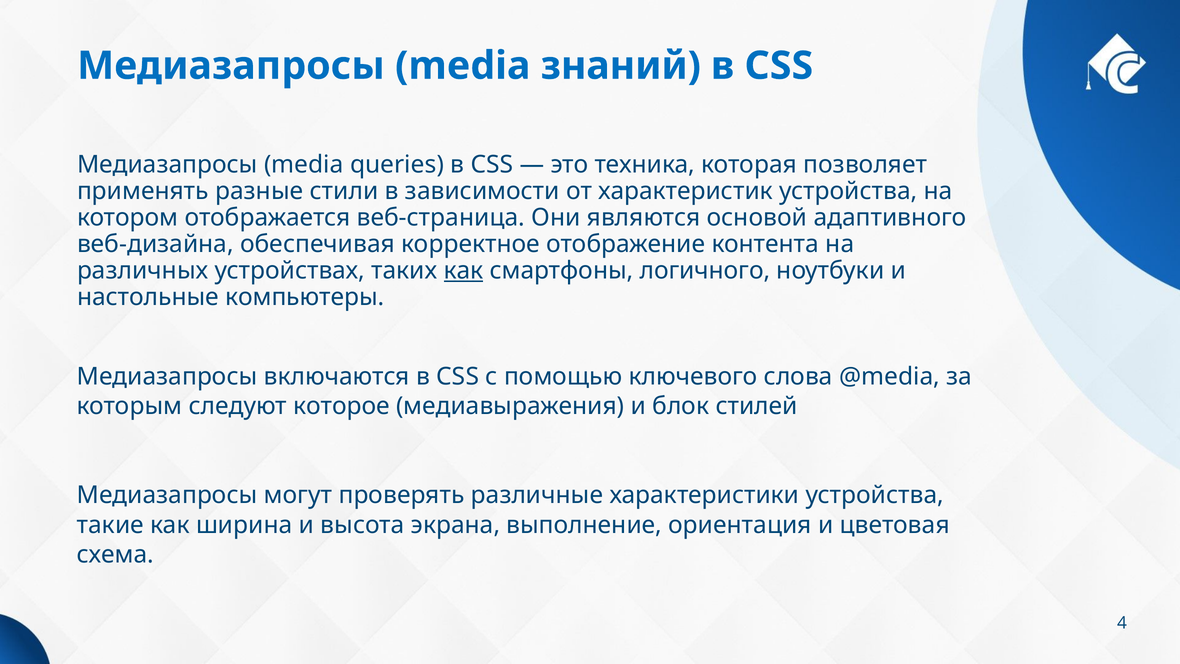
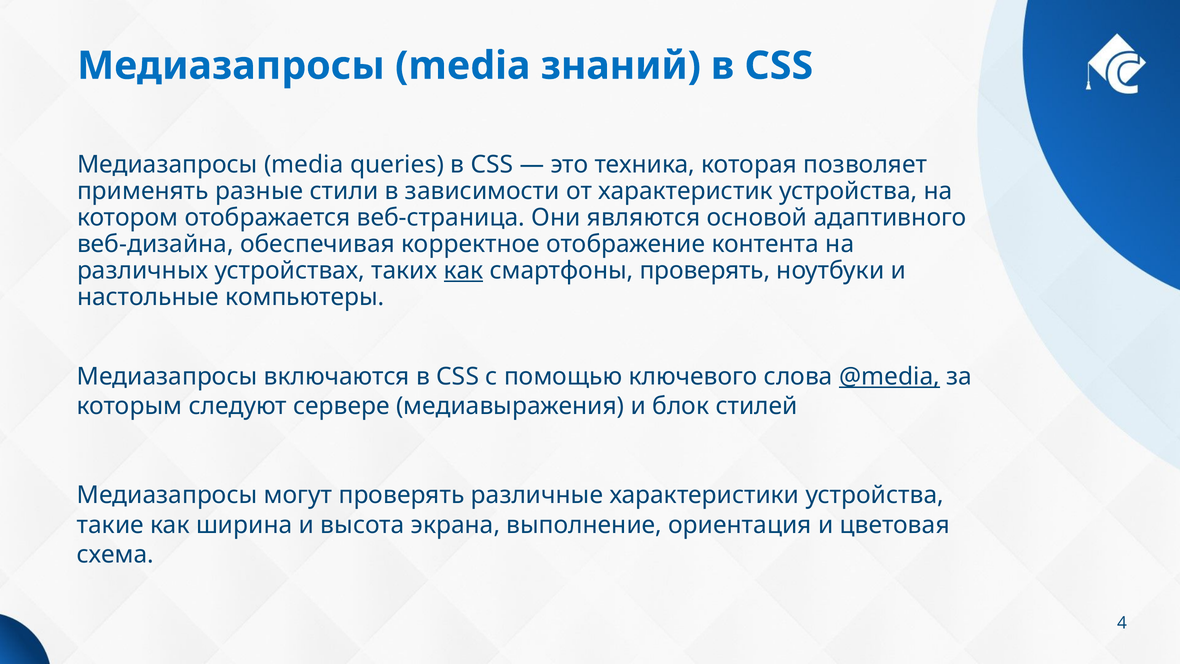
смартфоны логичного: логичного -> проверять
@media underline: none -> present
которое: которое -> сервере
